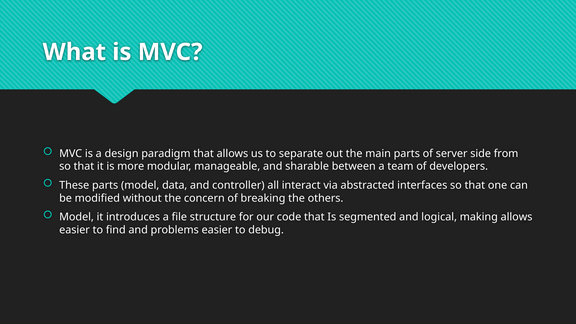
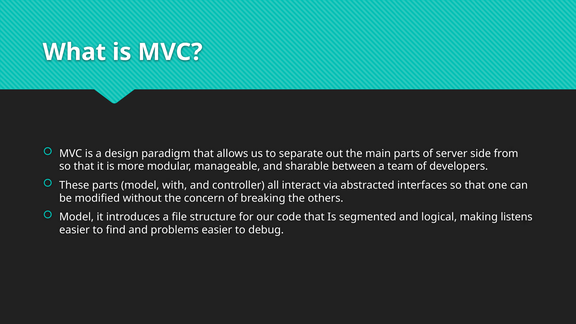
data: data -> with
making allows: allows -> listens
